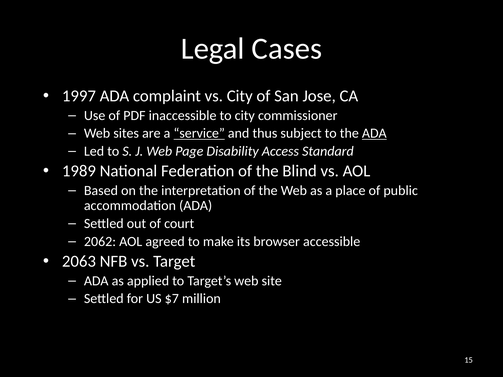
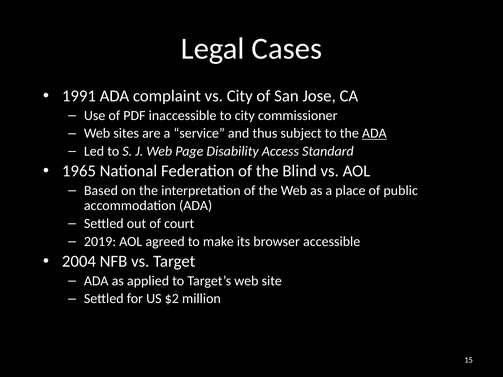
1997: 1997 -> 1991
service underline: present -> none
1989: 1989 -> 1965
2062: 2062 -> 2019
2063: 2063 -> 2004
$7: $7 -> $2
